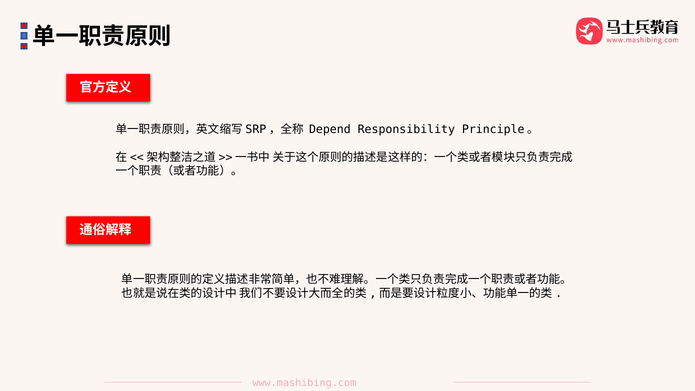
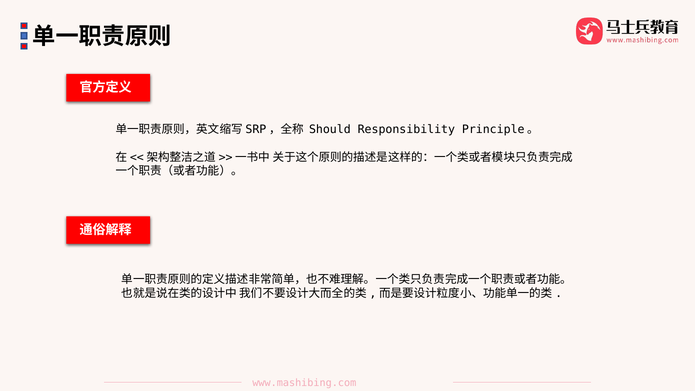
Depend: Depend -> Should
